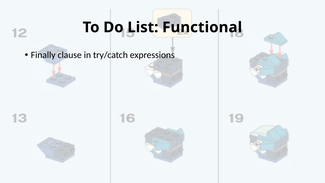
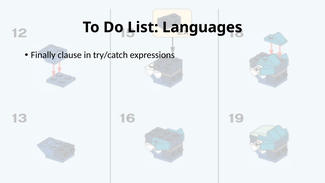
Functional: Functional -> Languages
